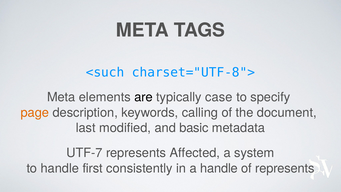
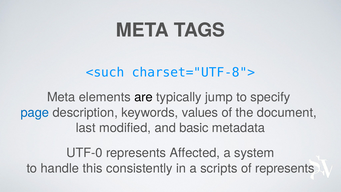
case: case -> jump
page colour: orange -> blue
calling: calling -> values
UTF-7: UTF-7 -> UTF-0
first: first -> this
a handle: handle -> scripts
